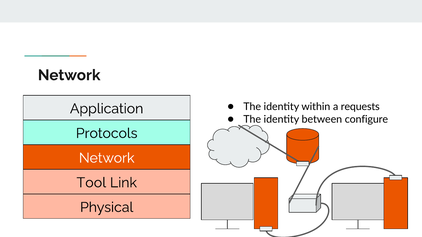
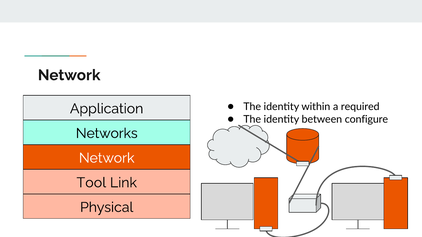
requests: requests -> required
Protocols: Protocols -> Networks
